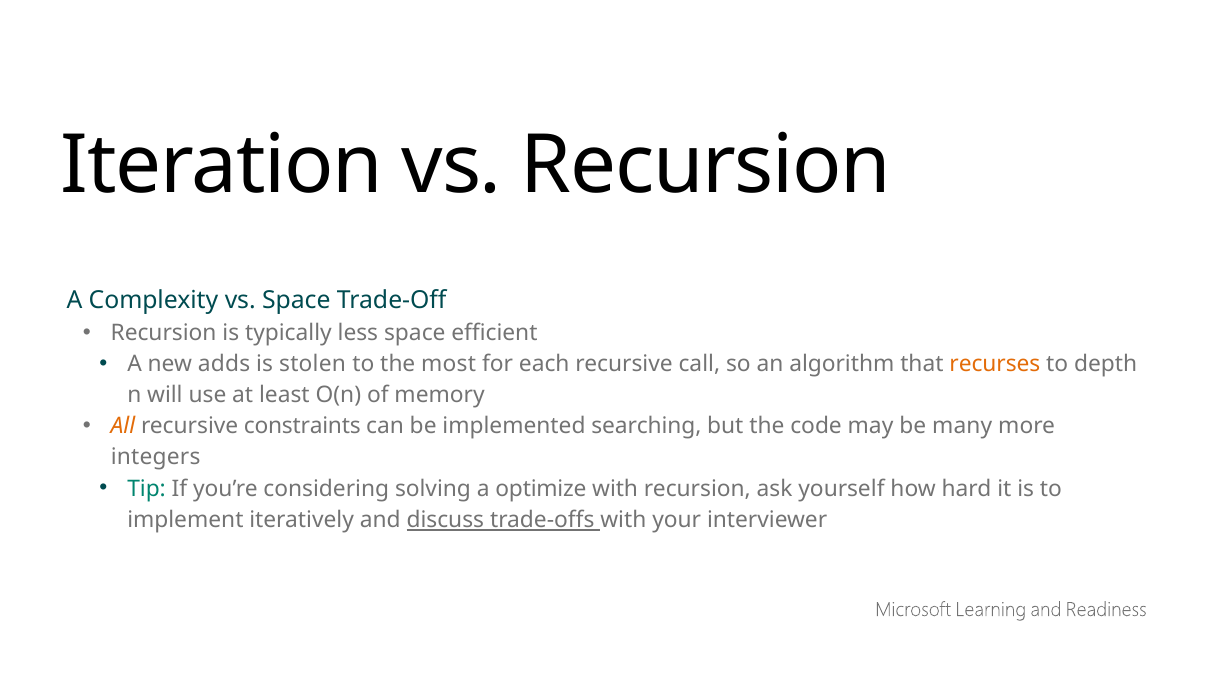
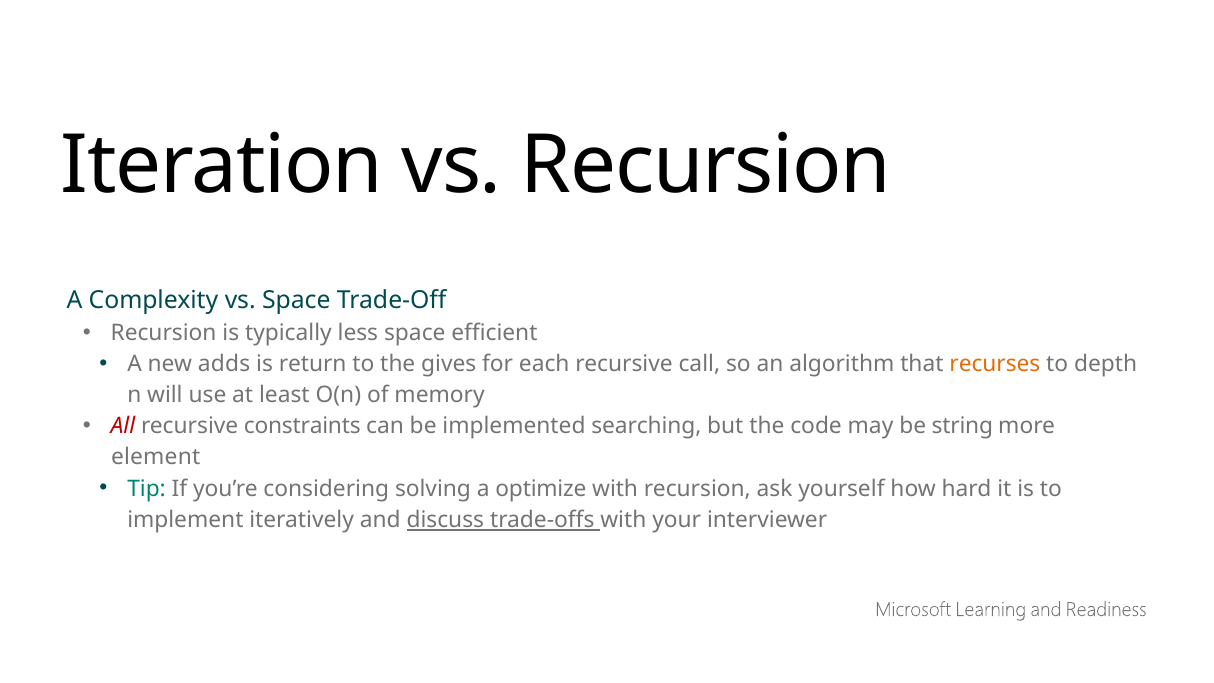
stolen: stolen -> return
most: most -> gives
All colour: orange -> red
many: many -> string
integers: integers -> element
